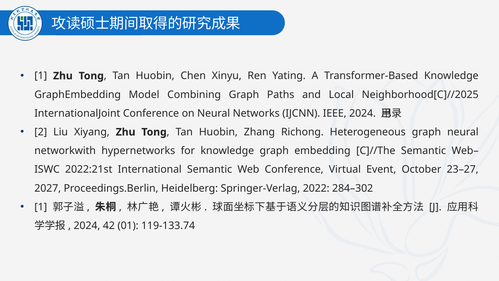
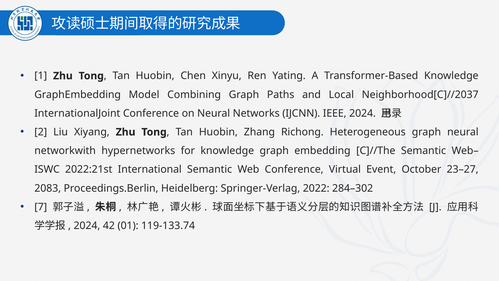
Neighborhood[C]//2025: Neighborhood[C]//2025 -> Neighborhood[C]//2037
2027: 2027 -> 2083
1 at (41, 207): 1 -> 7
